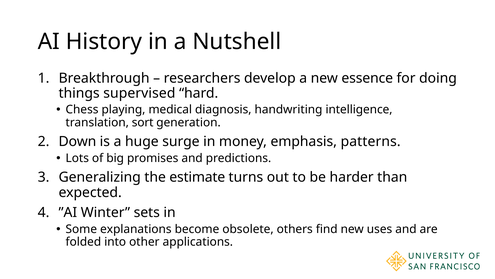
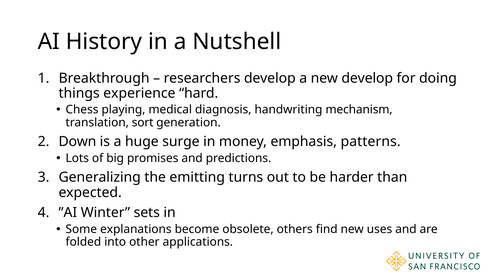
new essence: essence -> develop
supervised: supervised -> experience
intelligence: intelligence -> mechanism
estimate: estimate -> emitting
